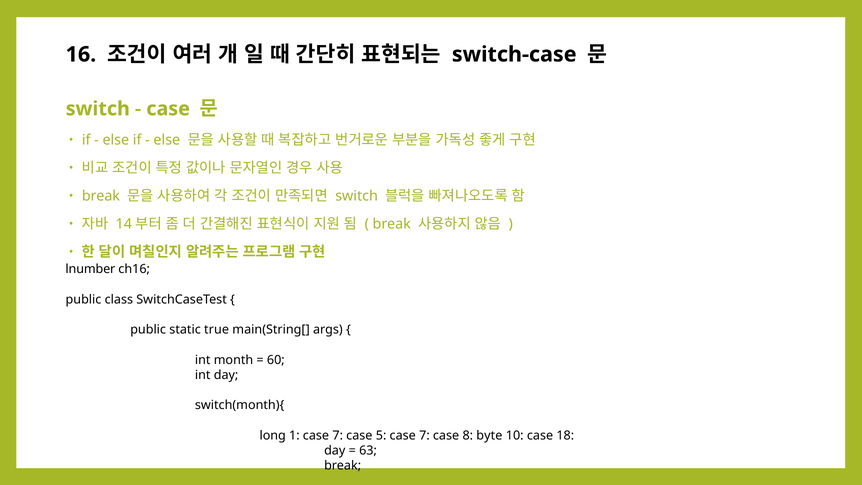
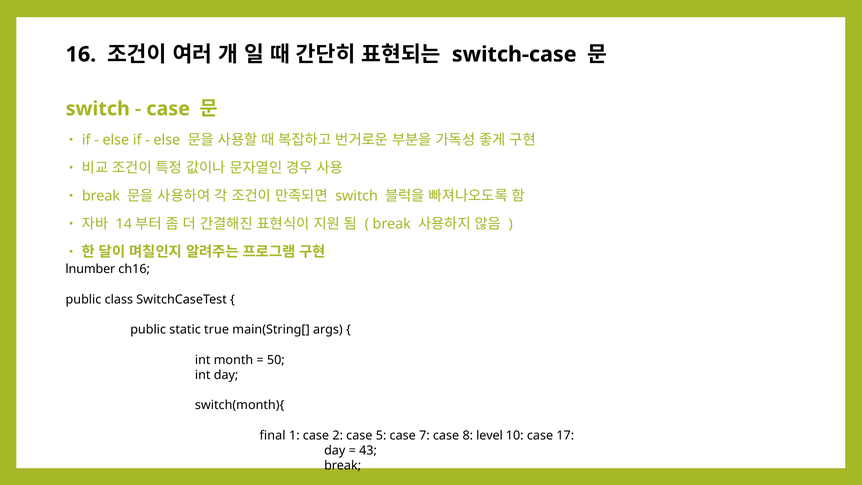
60: 60 -> 50
long: long -> final
1 case 7: 7 -> 2
byte: byte -> level
18: 18 -> 17
63: 63 -> 43
